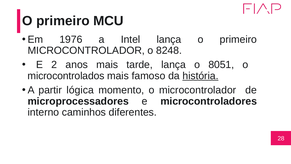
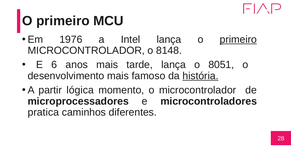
primeiro at (238, 39) underline: none -> present
8248: 8248 -> 8148
2: 2 -> 6
microcontrolados: microcontrolados -> desenvolvimento
interno: interno -> pratica
